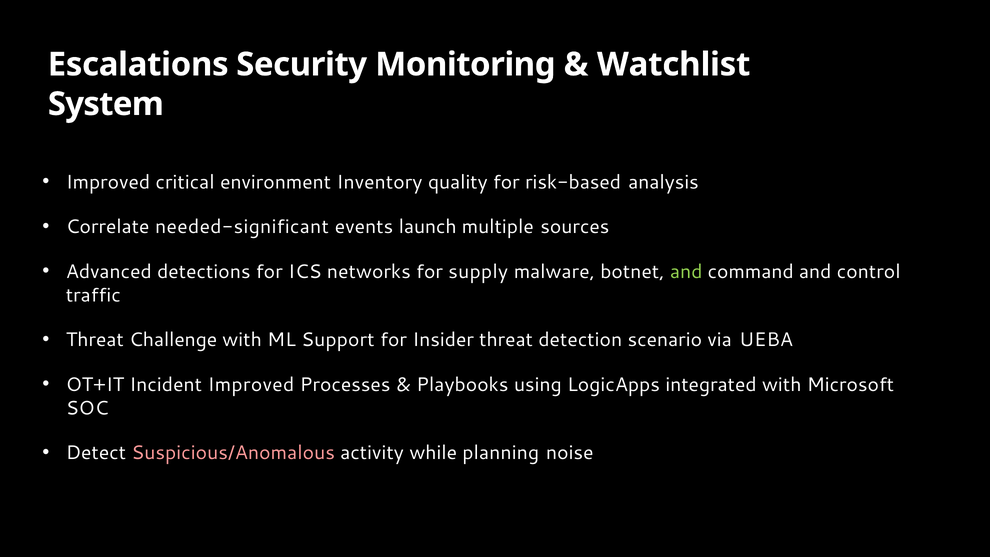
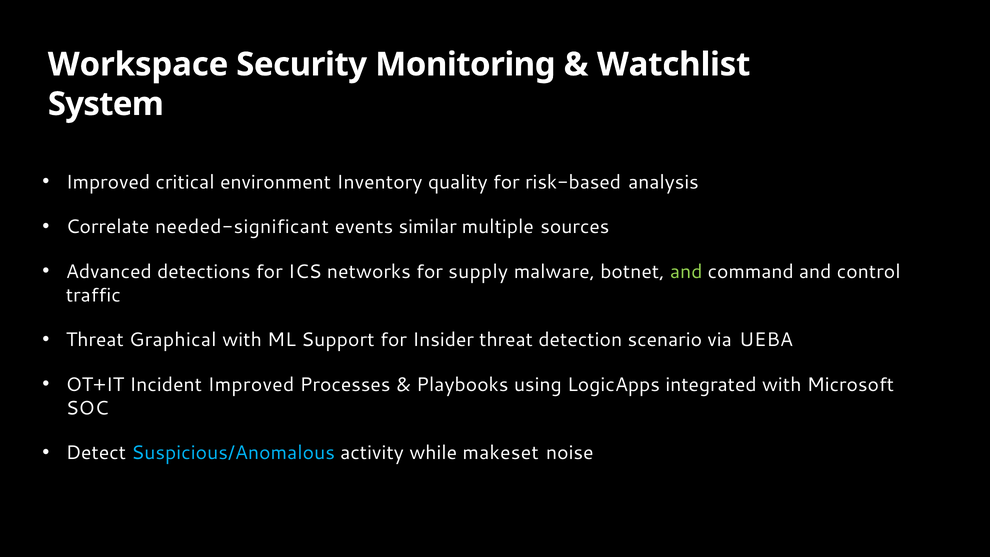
Escalations: Escalations -> Workspace
launch: launch -> similar
Challenge: Challenge -> Graphical
Suspicious/Anomalous colour: pink -> light blue
planning: planning -> makeset
